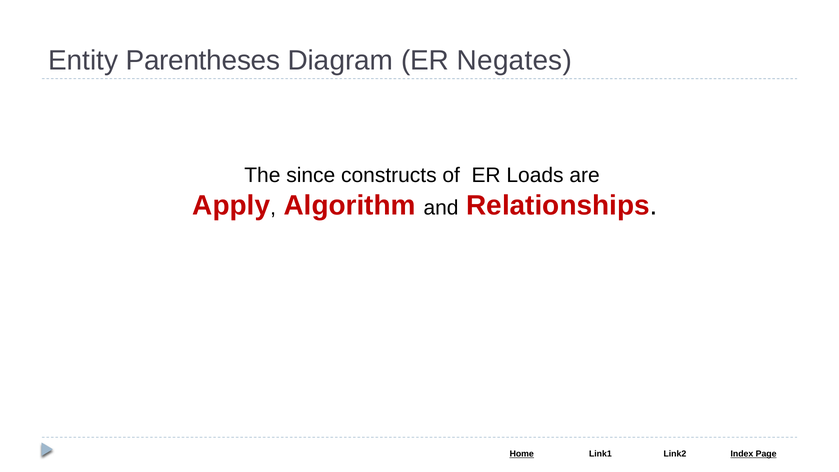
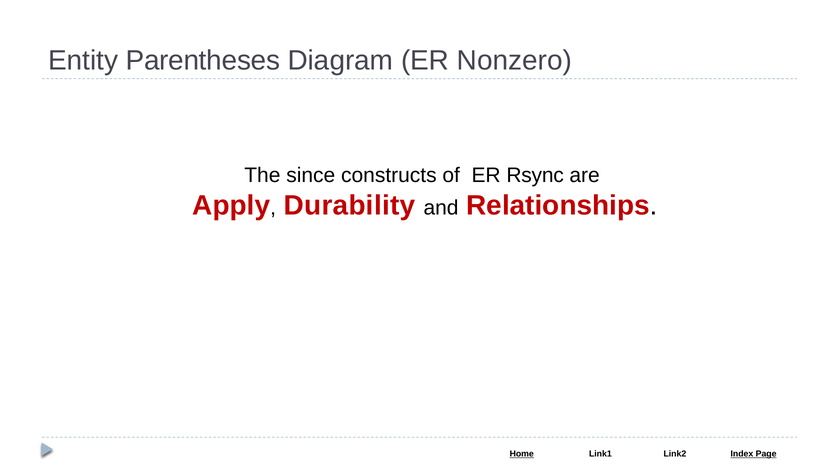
Negates: Negates -> Nonzero
Loads: Loads -> Rsync
Algorithm: Algorithm -> Durability
